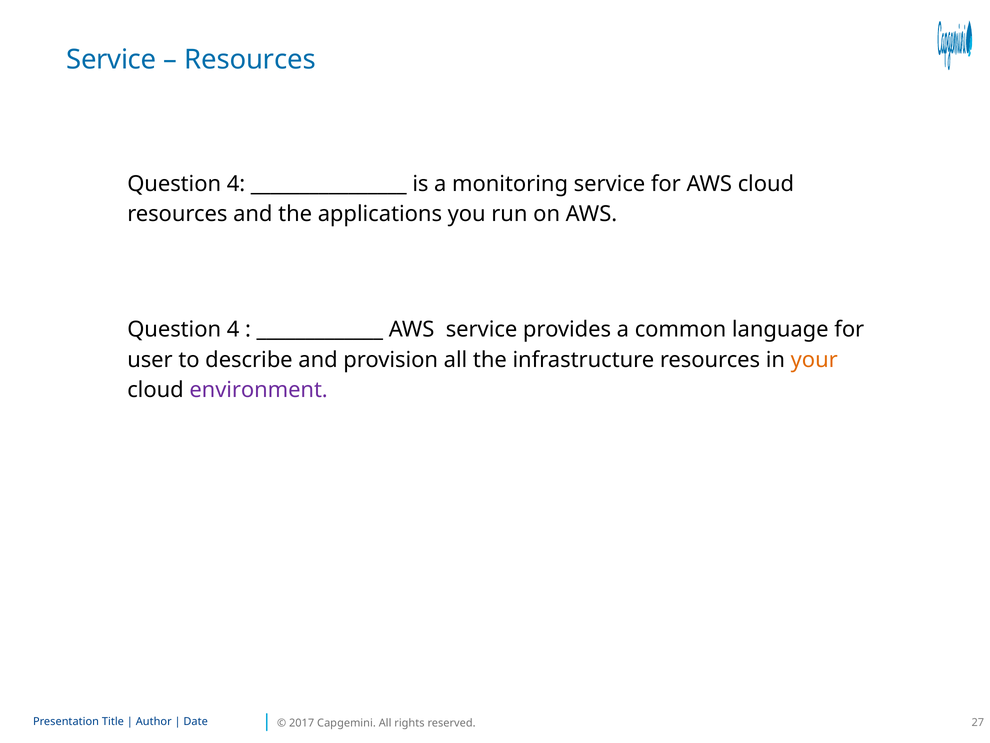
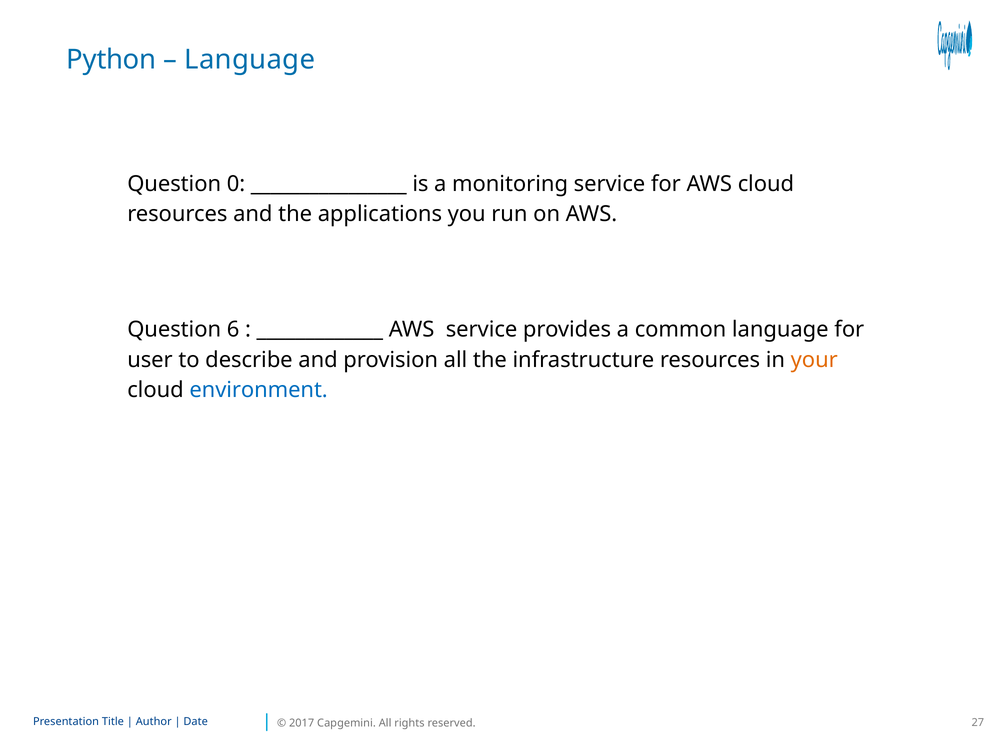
Service at (111, 59): Service -> Python
Resources at (250, 59): Resources -> Language
4 at (236, 184): 4 -> 0
4 at (233, 329): 4 -> 6
environment colour: purple -> blue
